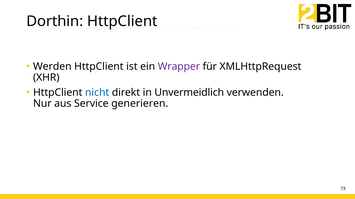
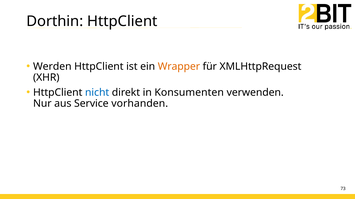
Wrapper colour: purple -> orange
Unvermeidlich: Unvermeidlich -> Konsumenten
generieren: generieren -> vorhanden
